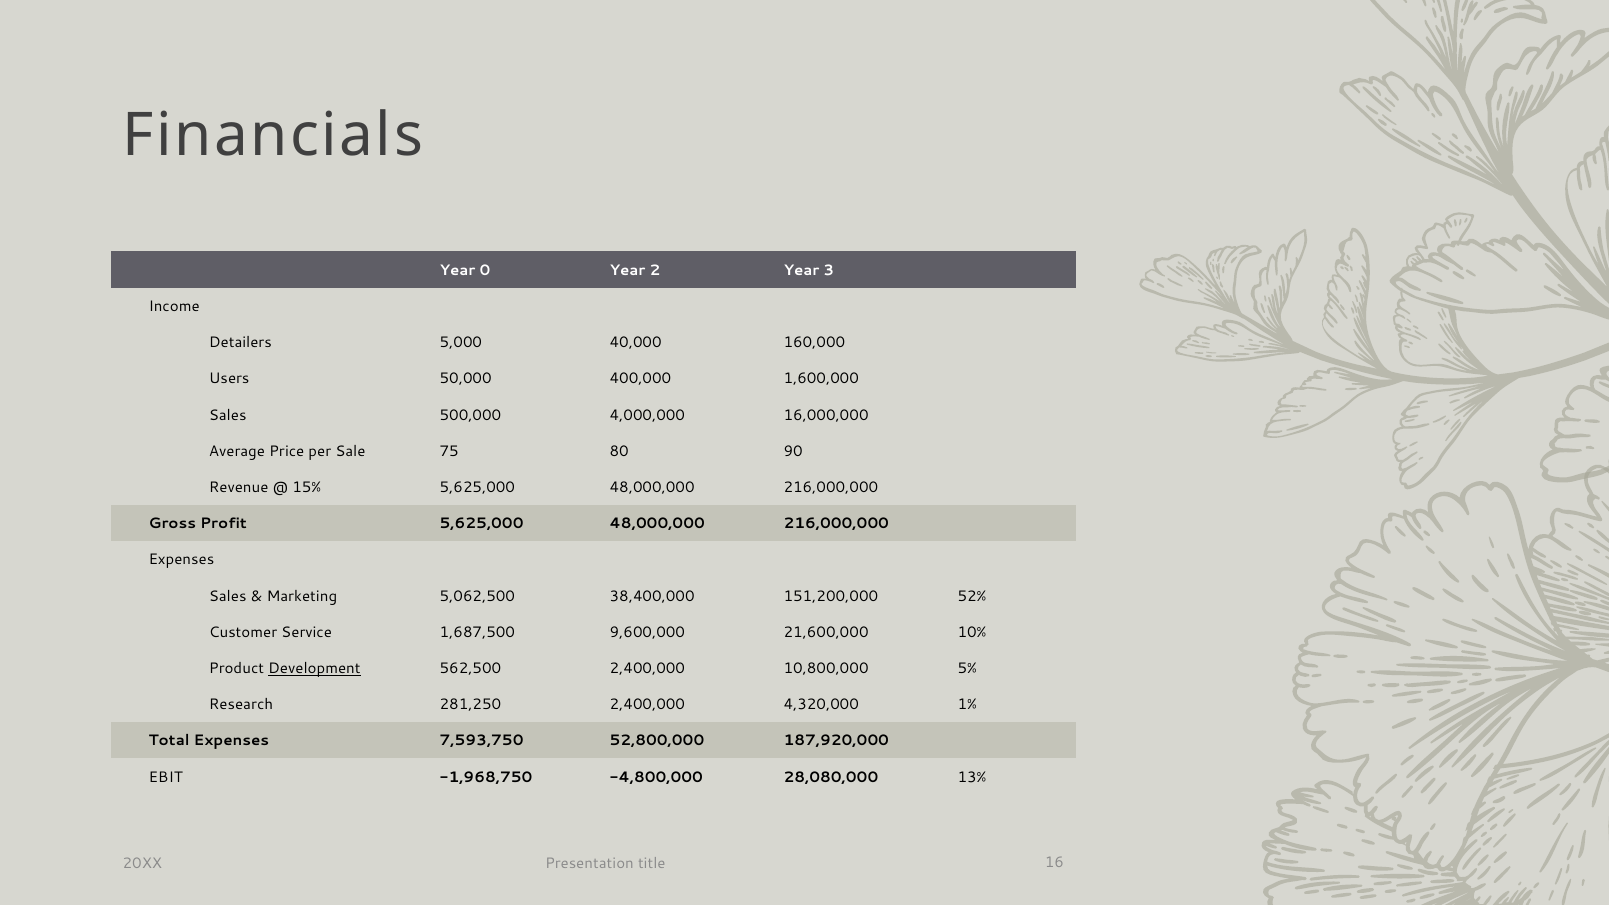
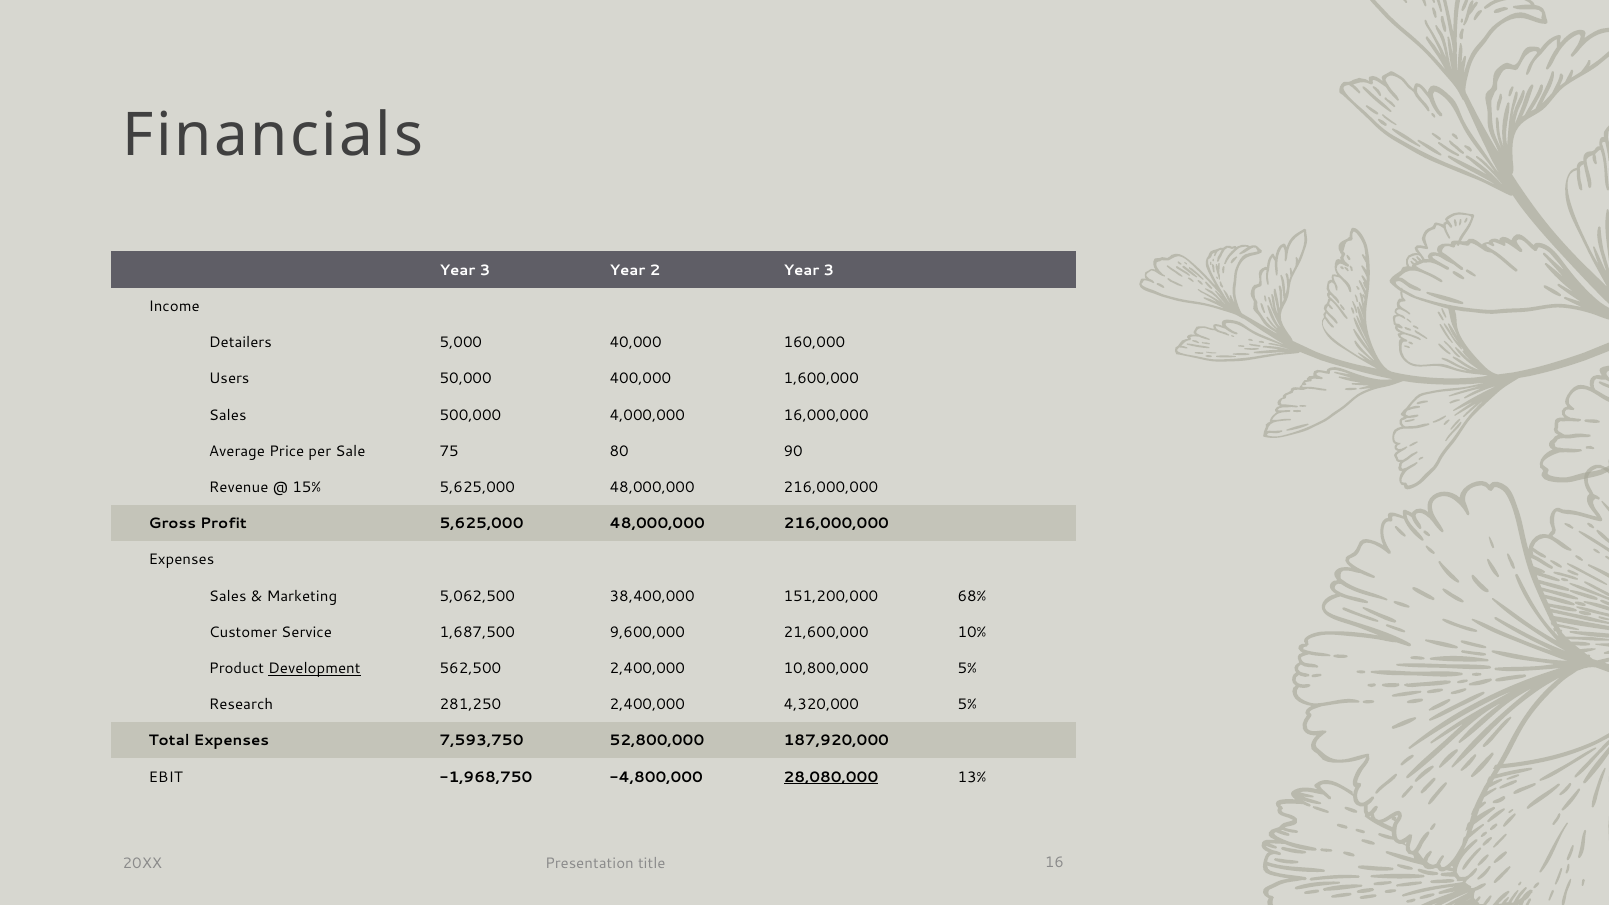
0 at (485, 270): 0 -> 3
52%: 52% -> 68%
1% at (967, 705): 1% -> 5%
28,080,000 underline: none -> present
